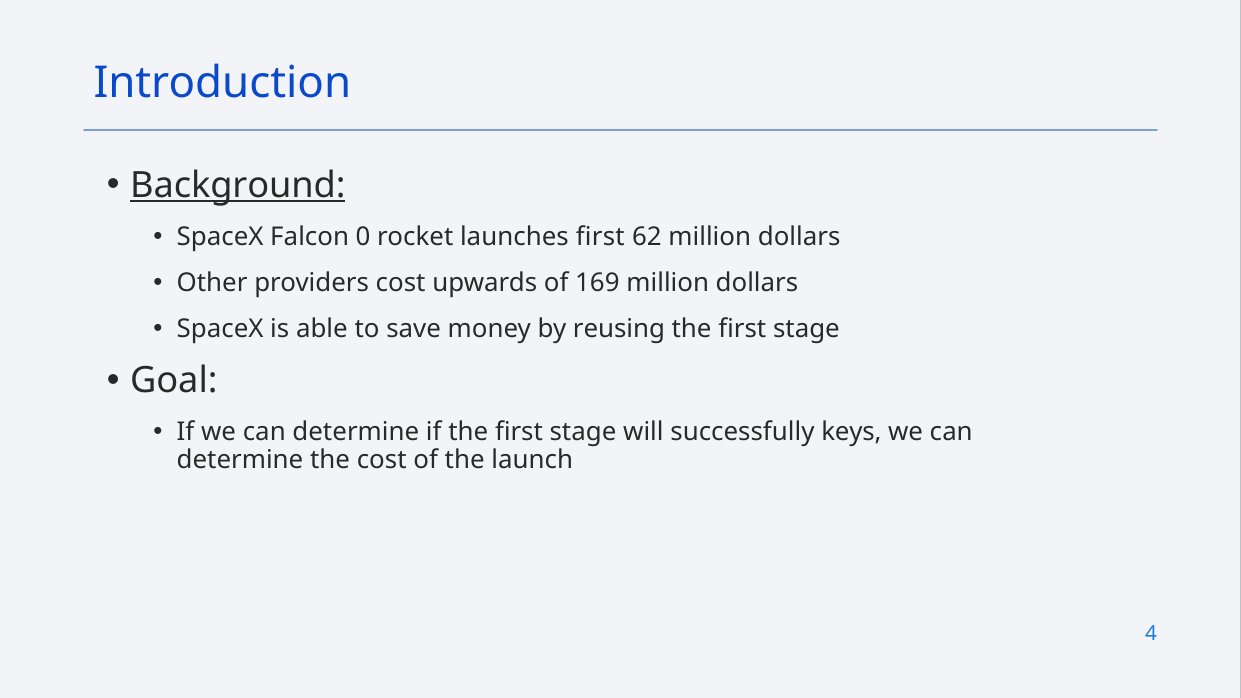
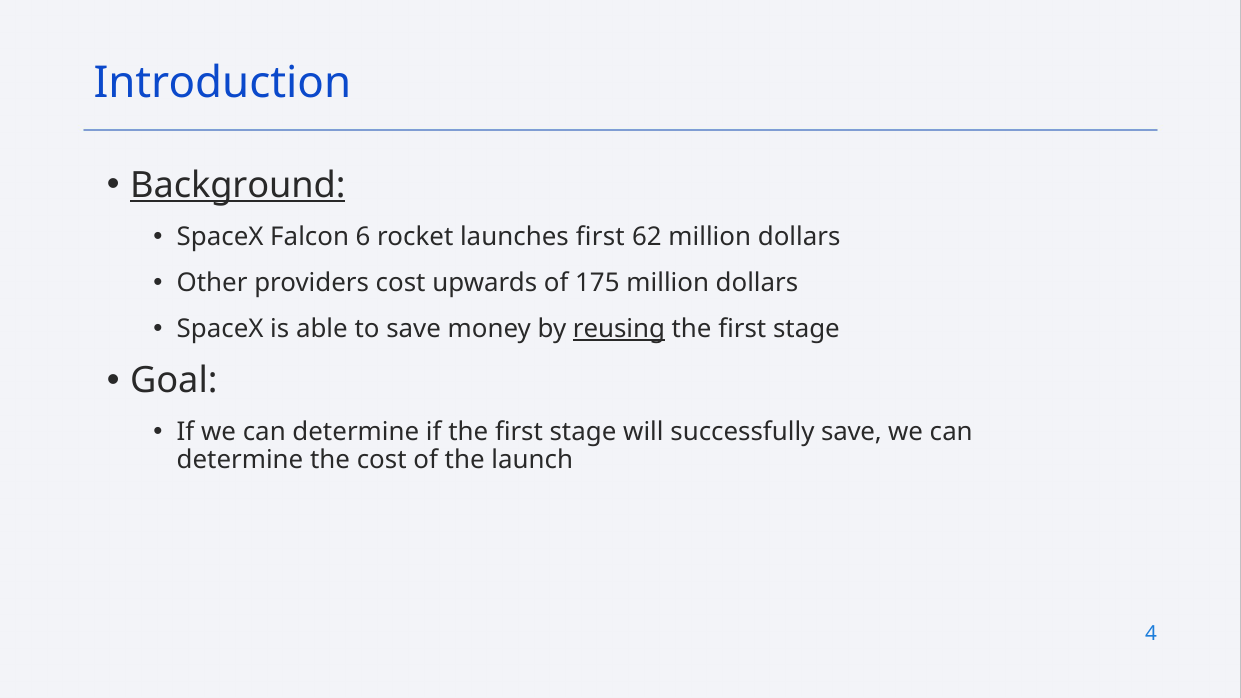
0: 0 -> 6
169: 169 -> 175
reusing underline: none -> present
successfully keys: keys -> save
